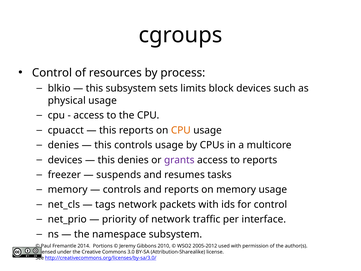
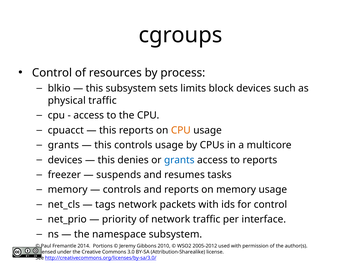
physical usage: usage -> traffic
denies at (63, 145): denies -> grants
grants at (179, 160) colour: purple -> blue
